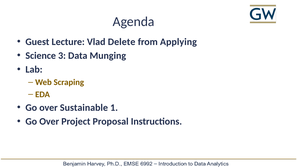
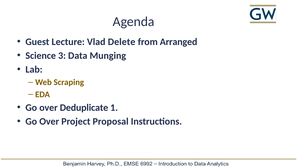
Applying: Applying -> Arranged
Sustainable: Sustainable -> Deduplicate
